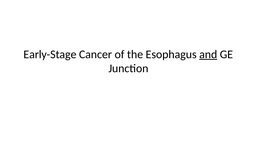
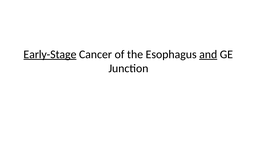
Early-Stage underline: none -> present
